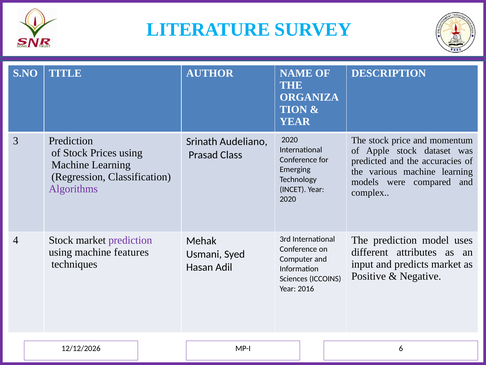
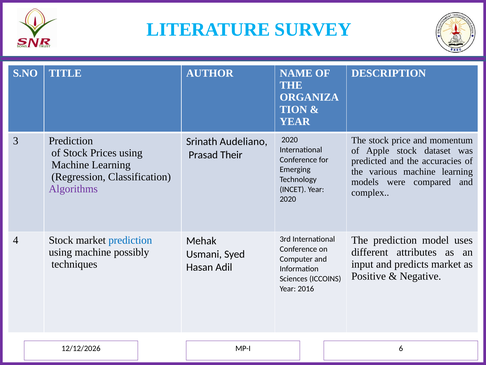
Class: Class -> Their
prediction at (130, 240) colour: purple -> blue
features: features -> possibly
